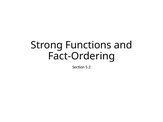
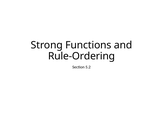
Fact-Ordering: Fact-Ordering -> Rule-Ordering
